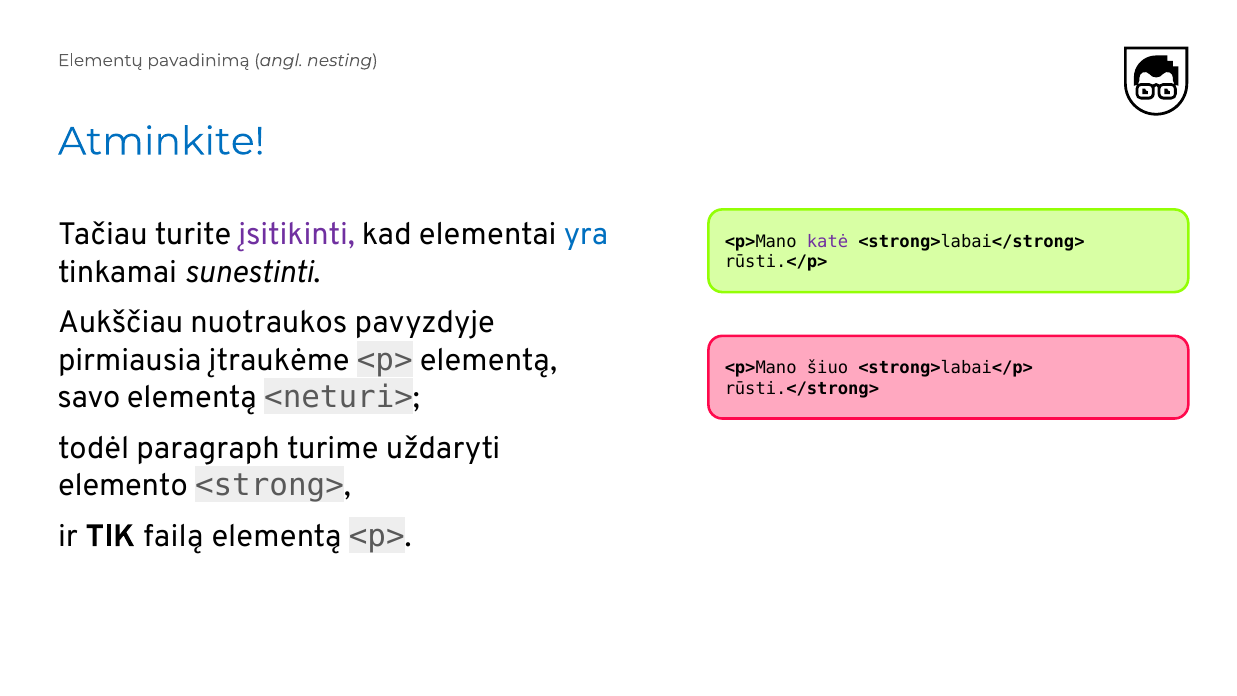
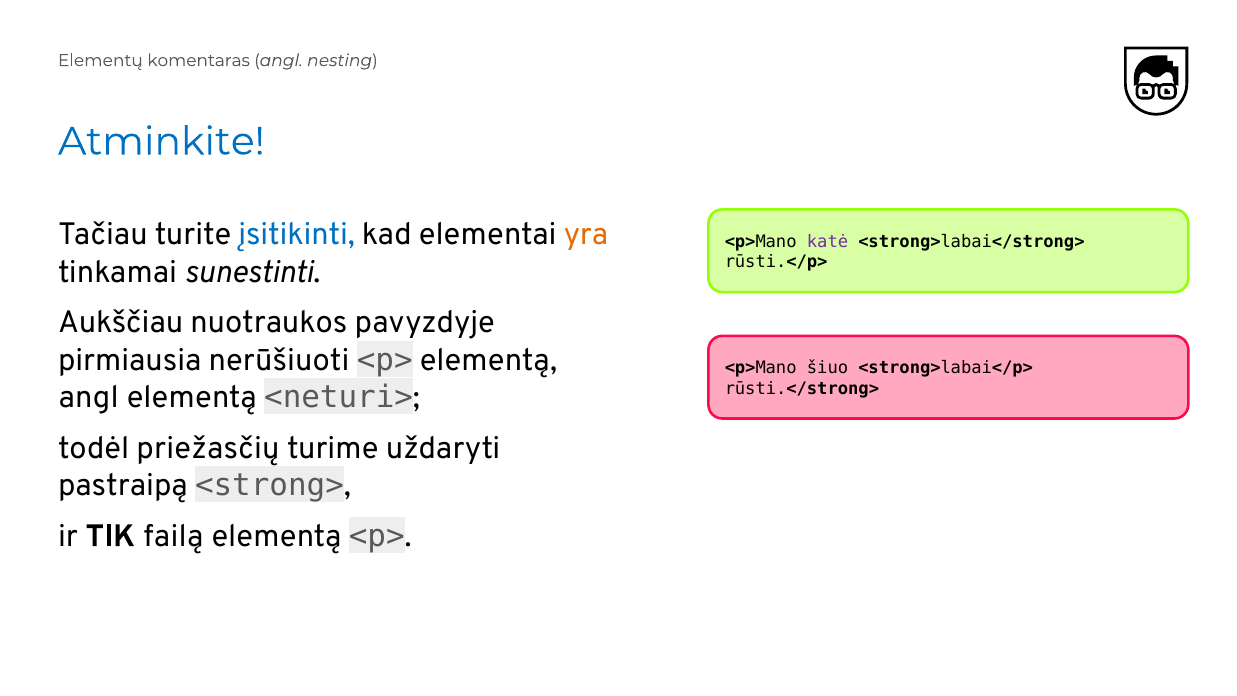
pavadinimą: pavadinimą -> komentaras
įsitikinti colour: purple -> blue
yra colour: blue -> orange
įtraukėme: įtraukėme -> nerūšiuoti
savo at (89, 397): savo -> angl
paragraph: paragraph -> priežasčių
elemento: elemento -> pastraipą
